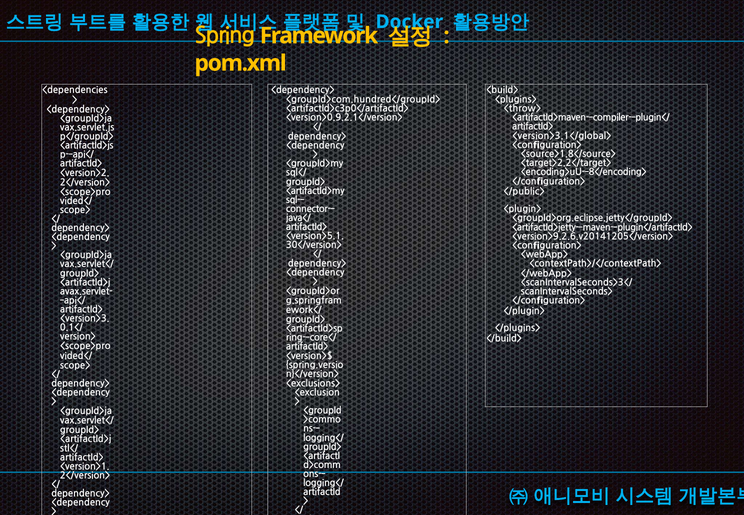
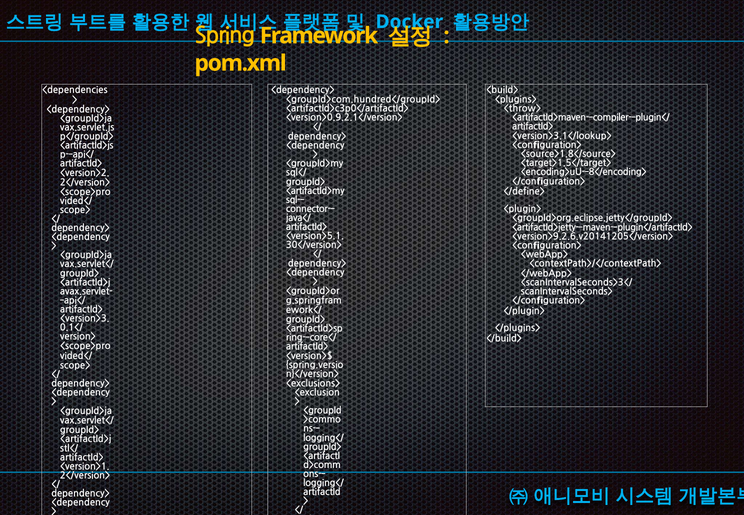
<version>3.1</global>: <version>3.1</global> -> <version>3.1</lookup>
<target>2.2</target>: <target>2.2</target> -> <target>1.5</target>
</public>: </public> -> </define>
